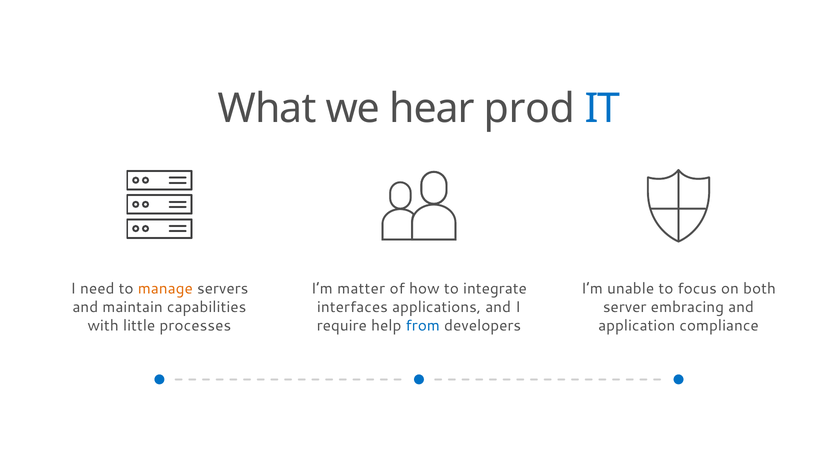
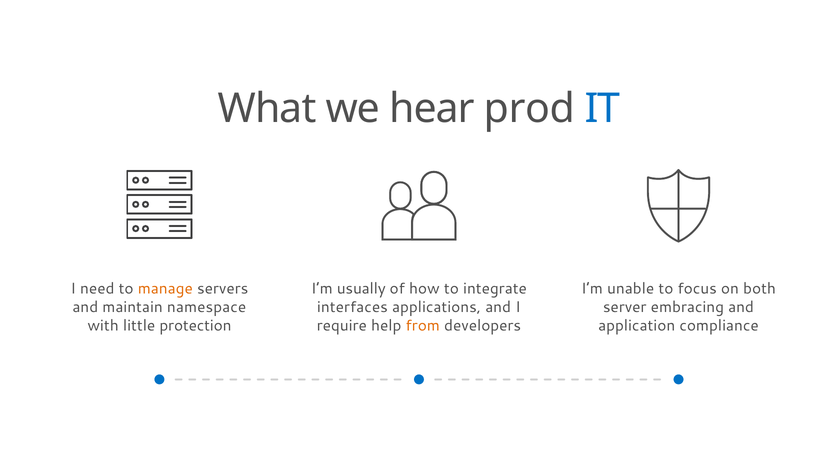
matter: matter -> usually
capabilities: capabilities -> namespace
processes: processes -> protection
from colour: blue -> orange
